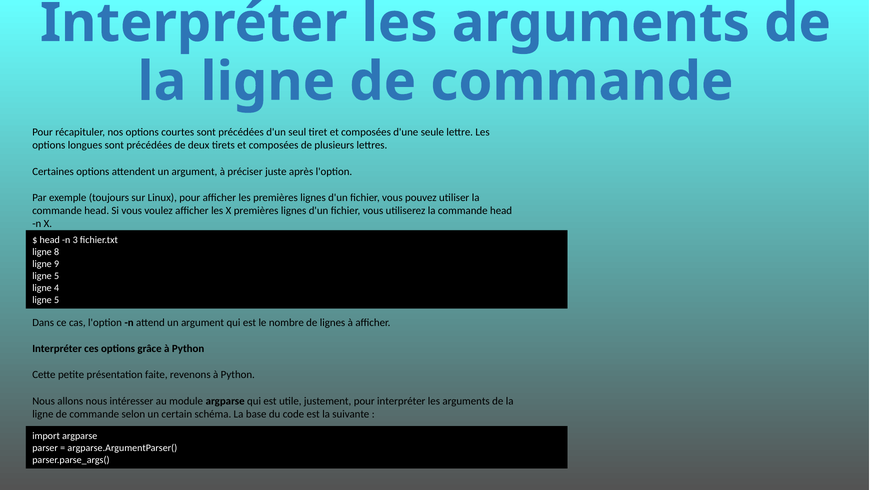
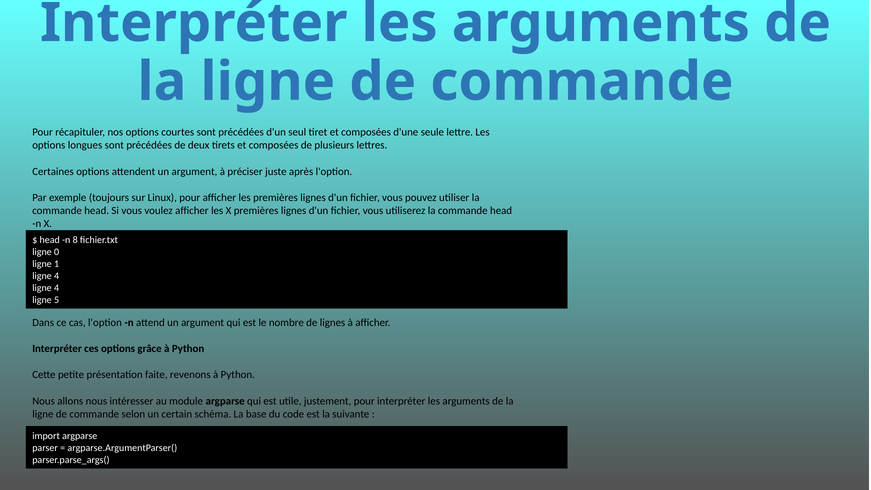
3: 3 -> 8
8: 8 -> 0
9: 9 -> 1
5 at (57, 276): 5 -> 4
